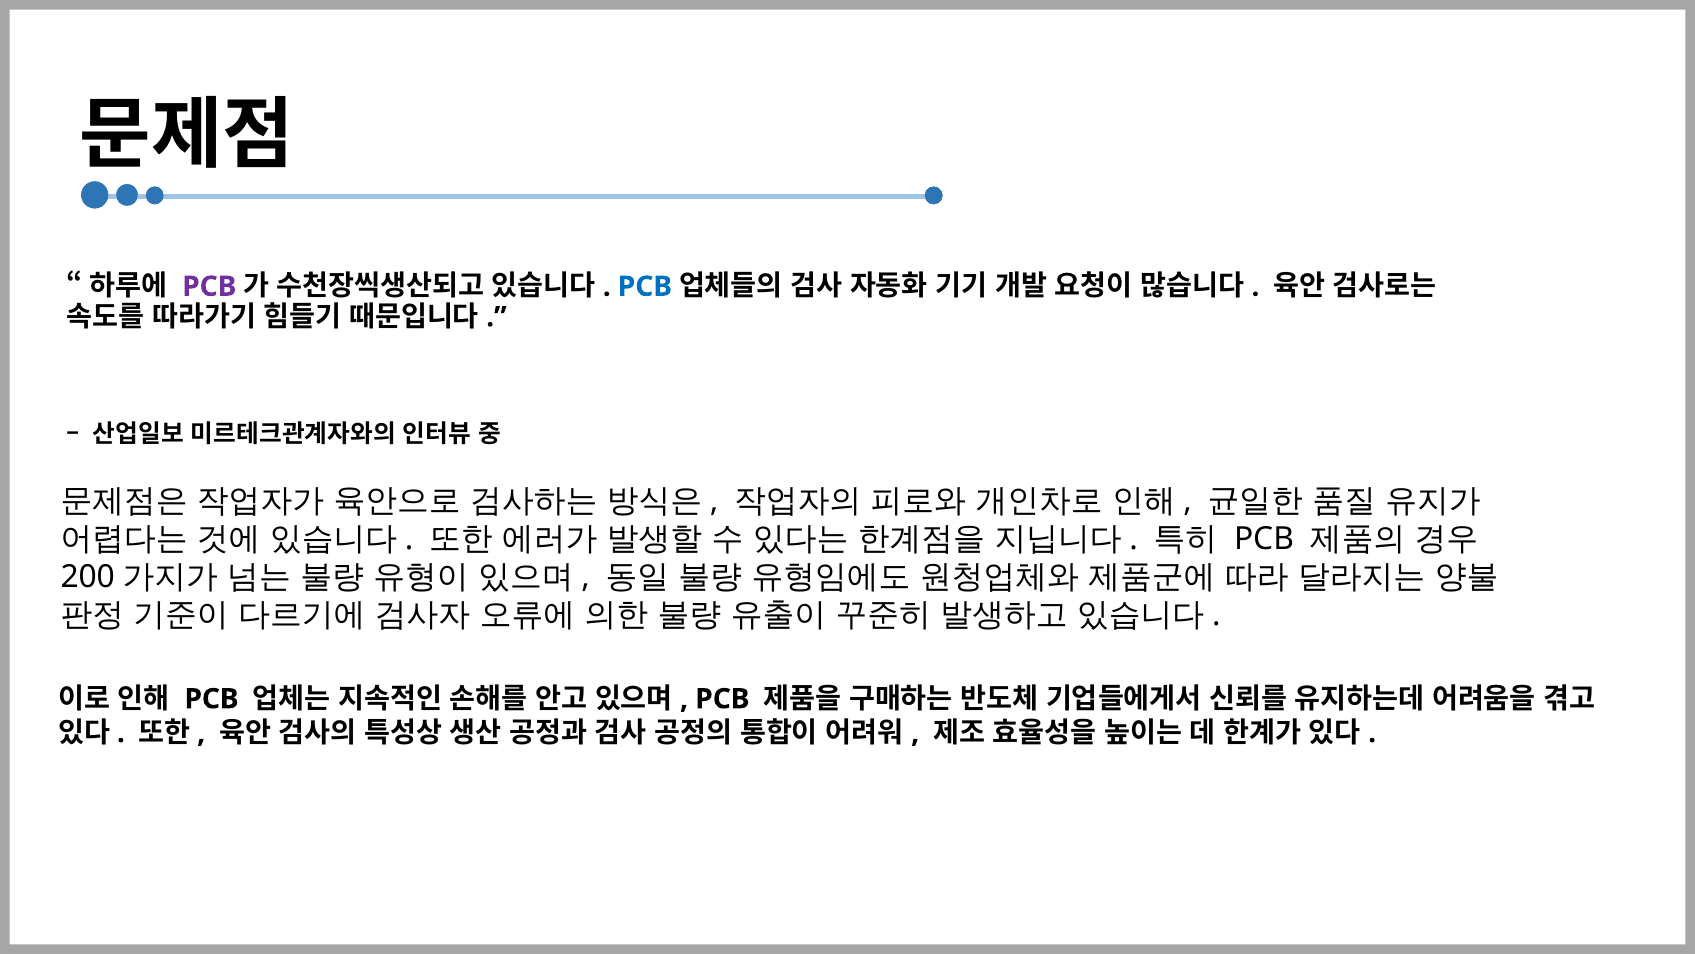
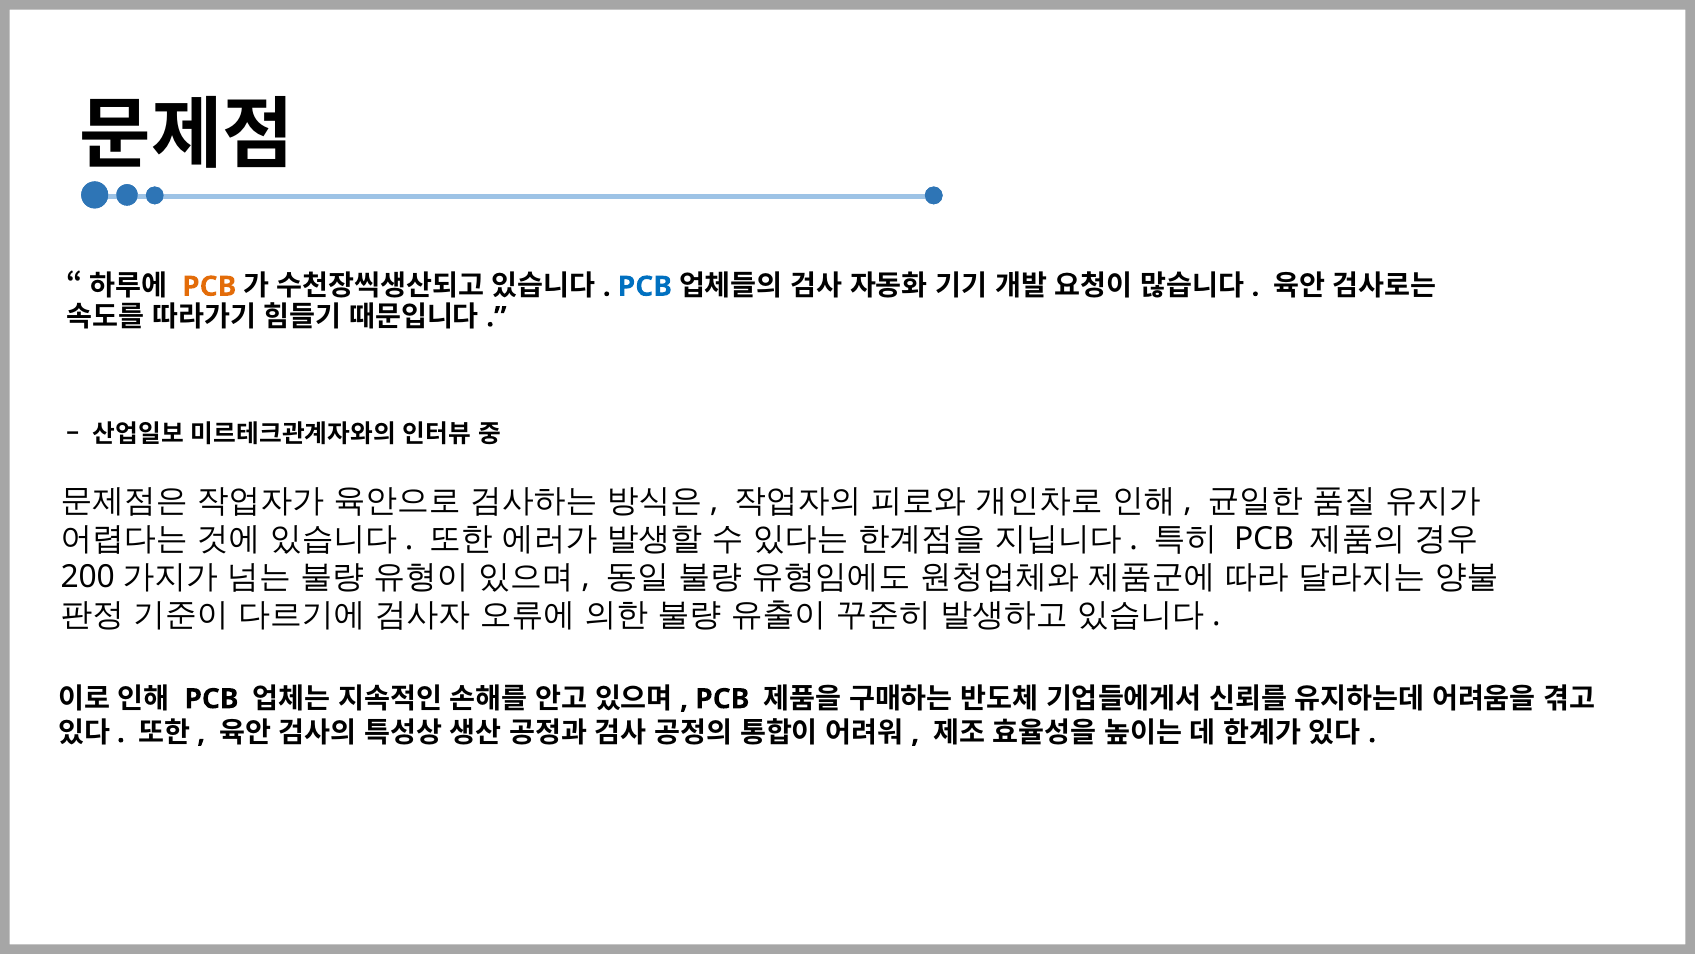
PCB at (209, 286) colour: purple -> orange
